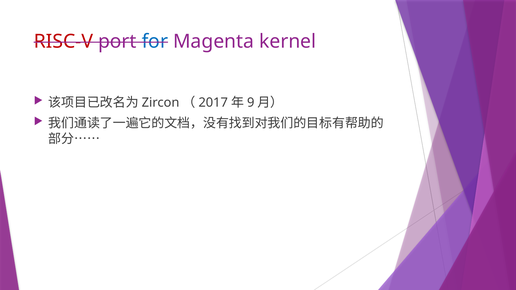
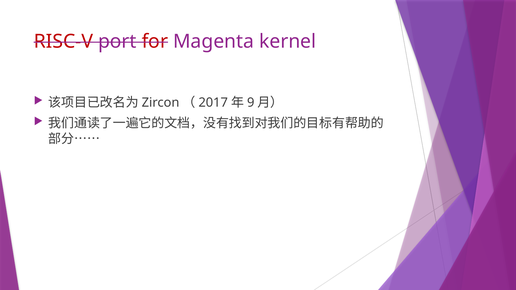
for colour: blue -> red
